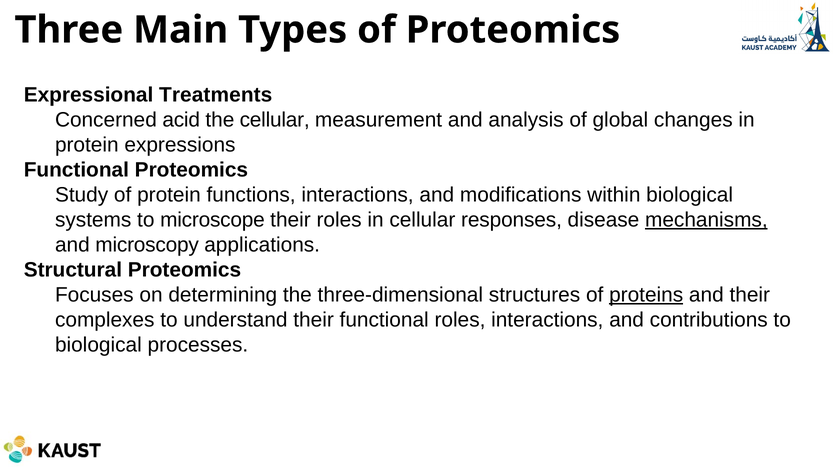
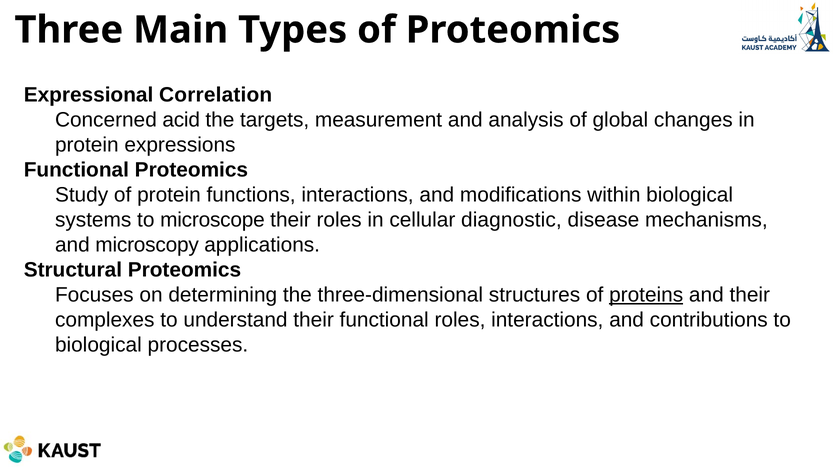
Treatments: Treatments -> Correlation
the cellular: cellular -> targets
responses: responses -> diagnostic
mechanisms underline: present -> none
